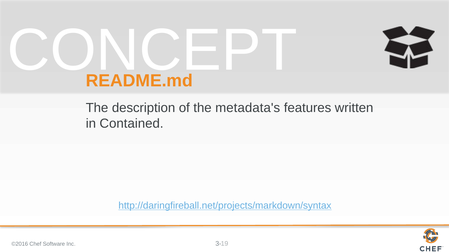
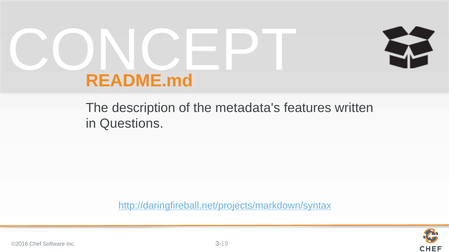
Contained: Contained -> Questions
